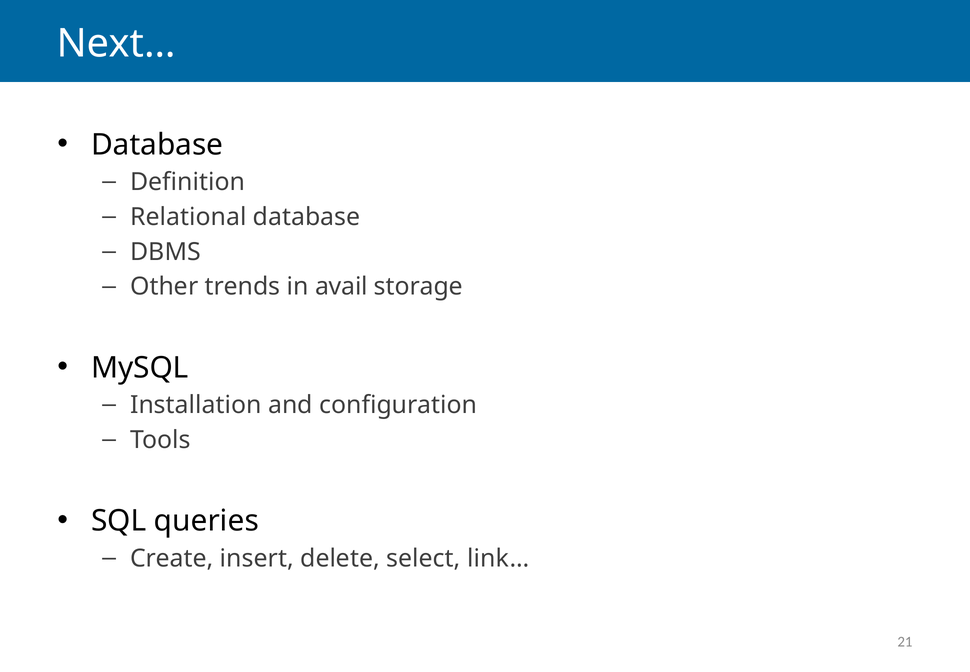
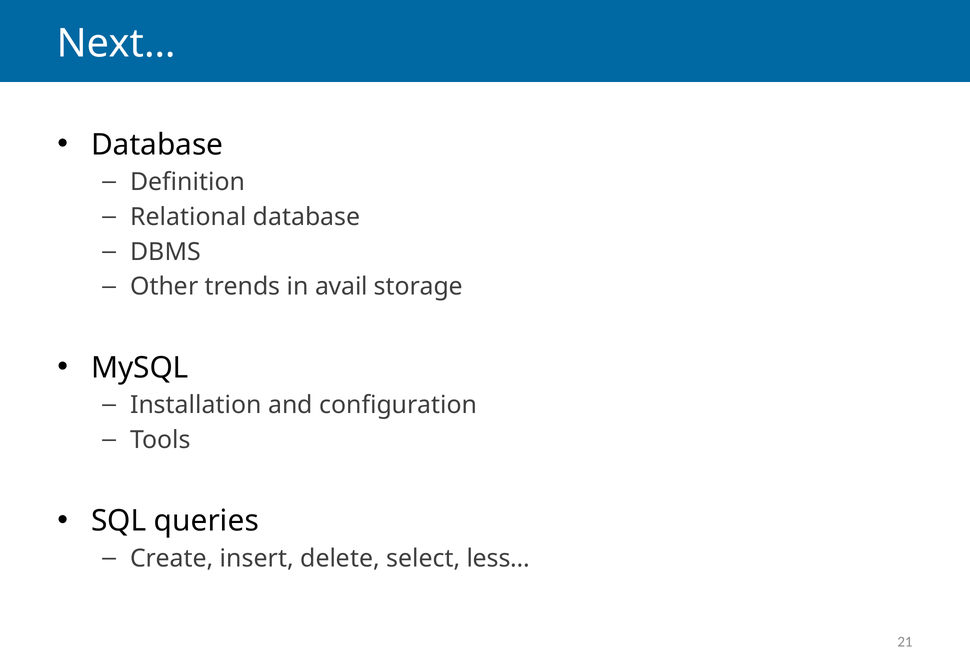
link…: link… -> less…
